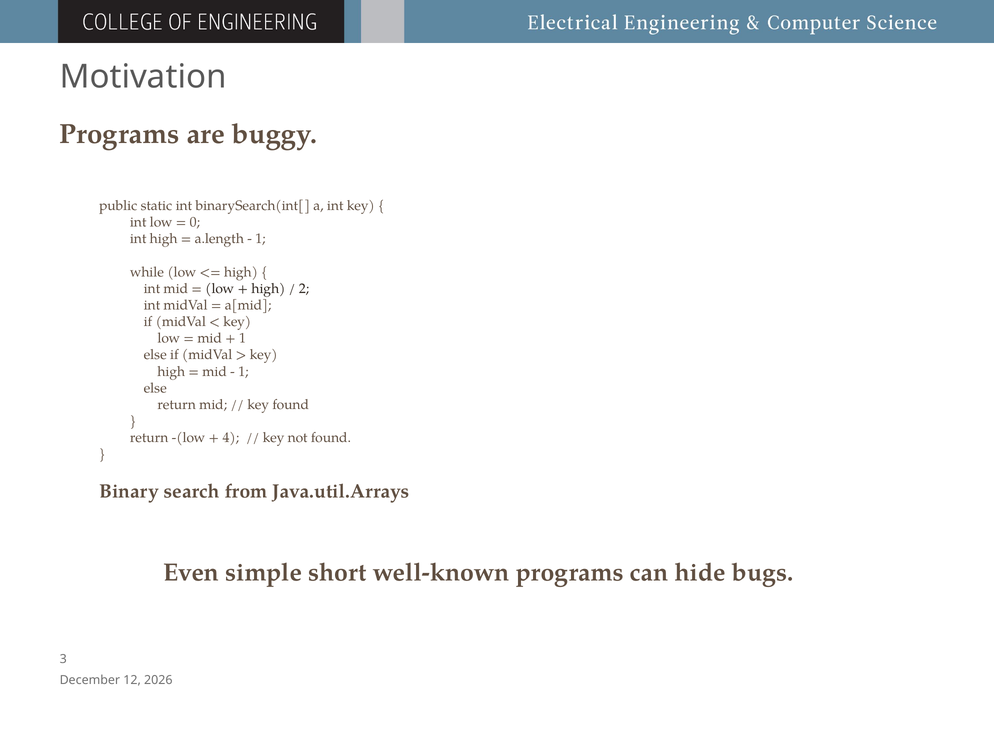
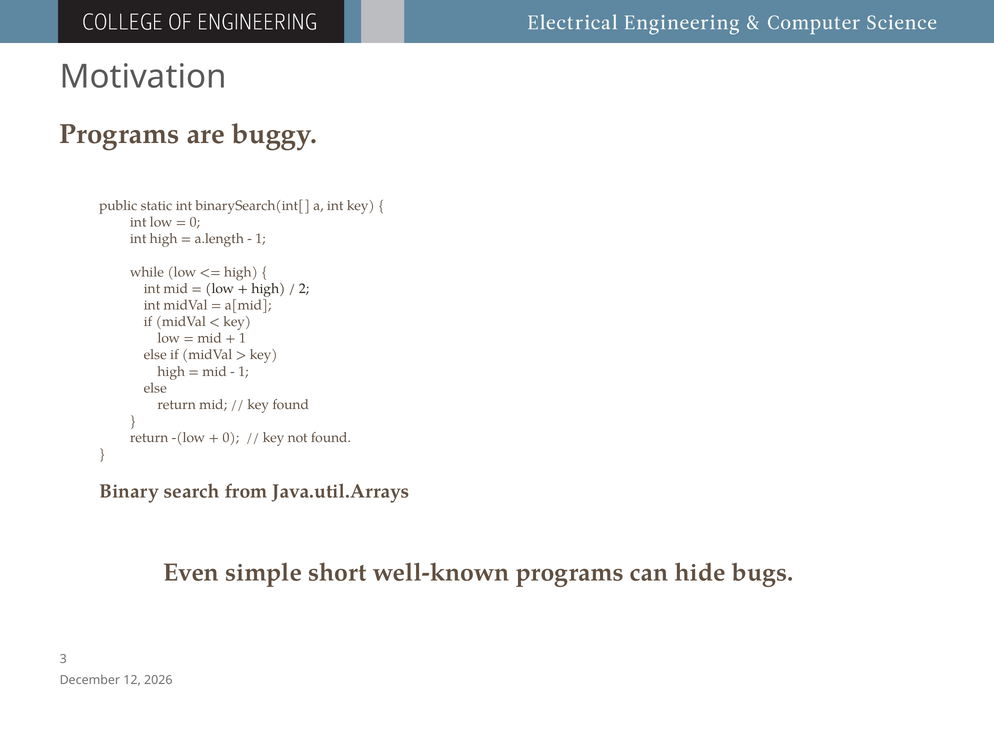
4 at (231, 438): 4 -> 0
